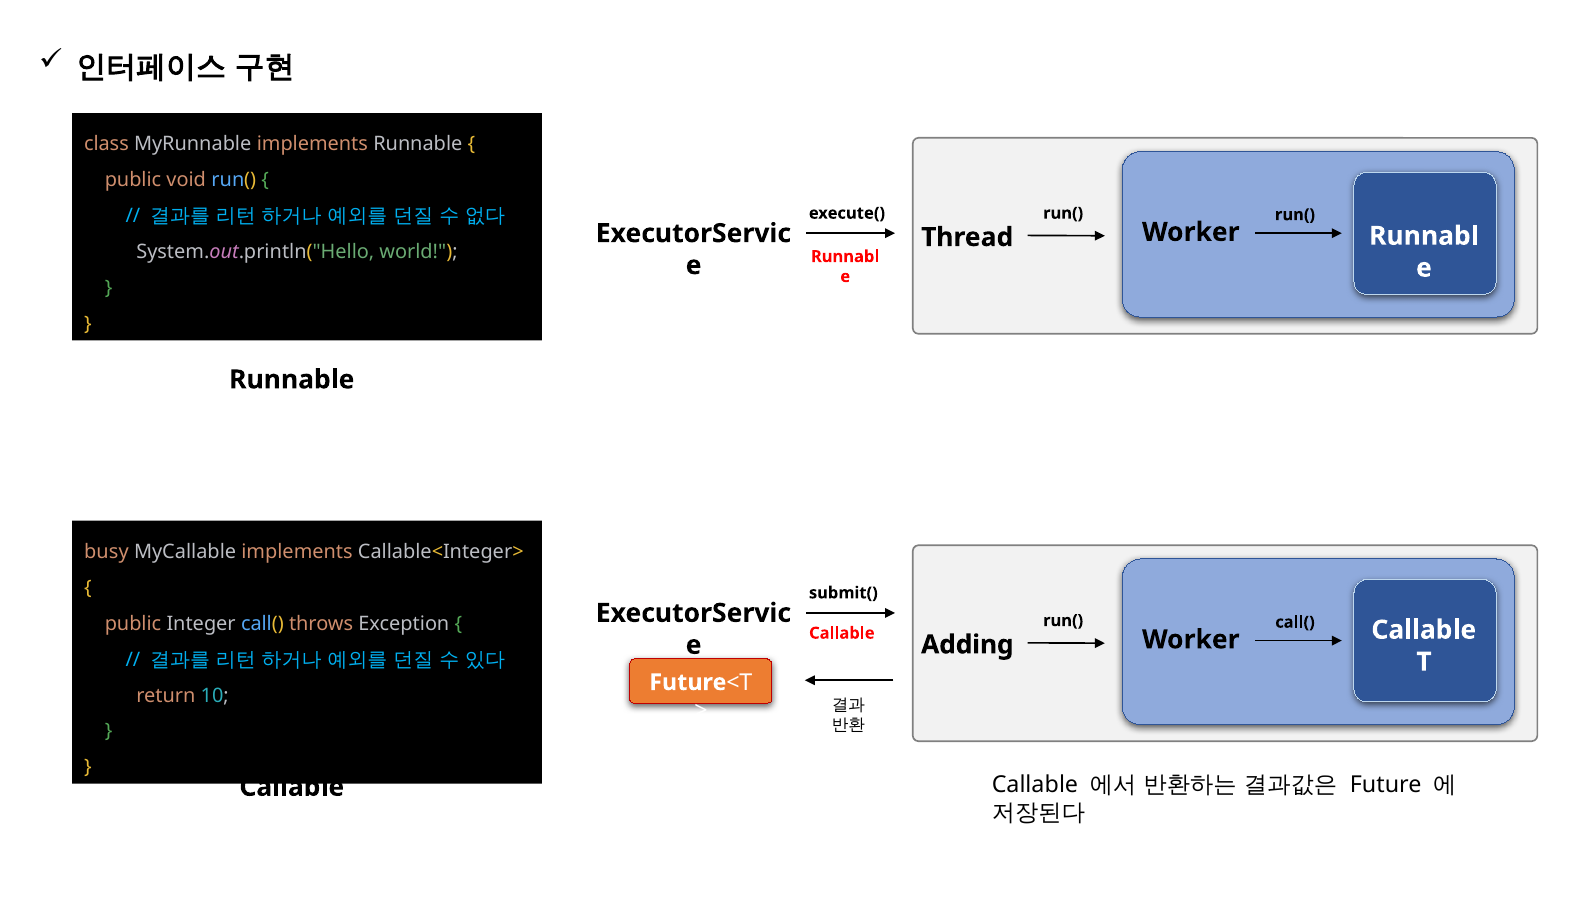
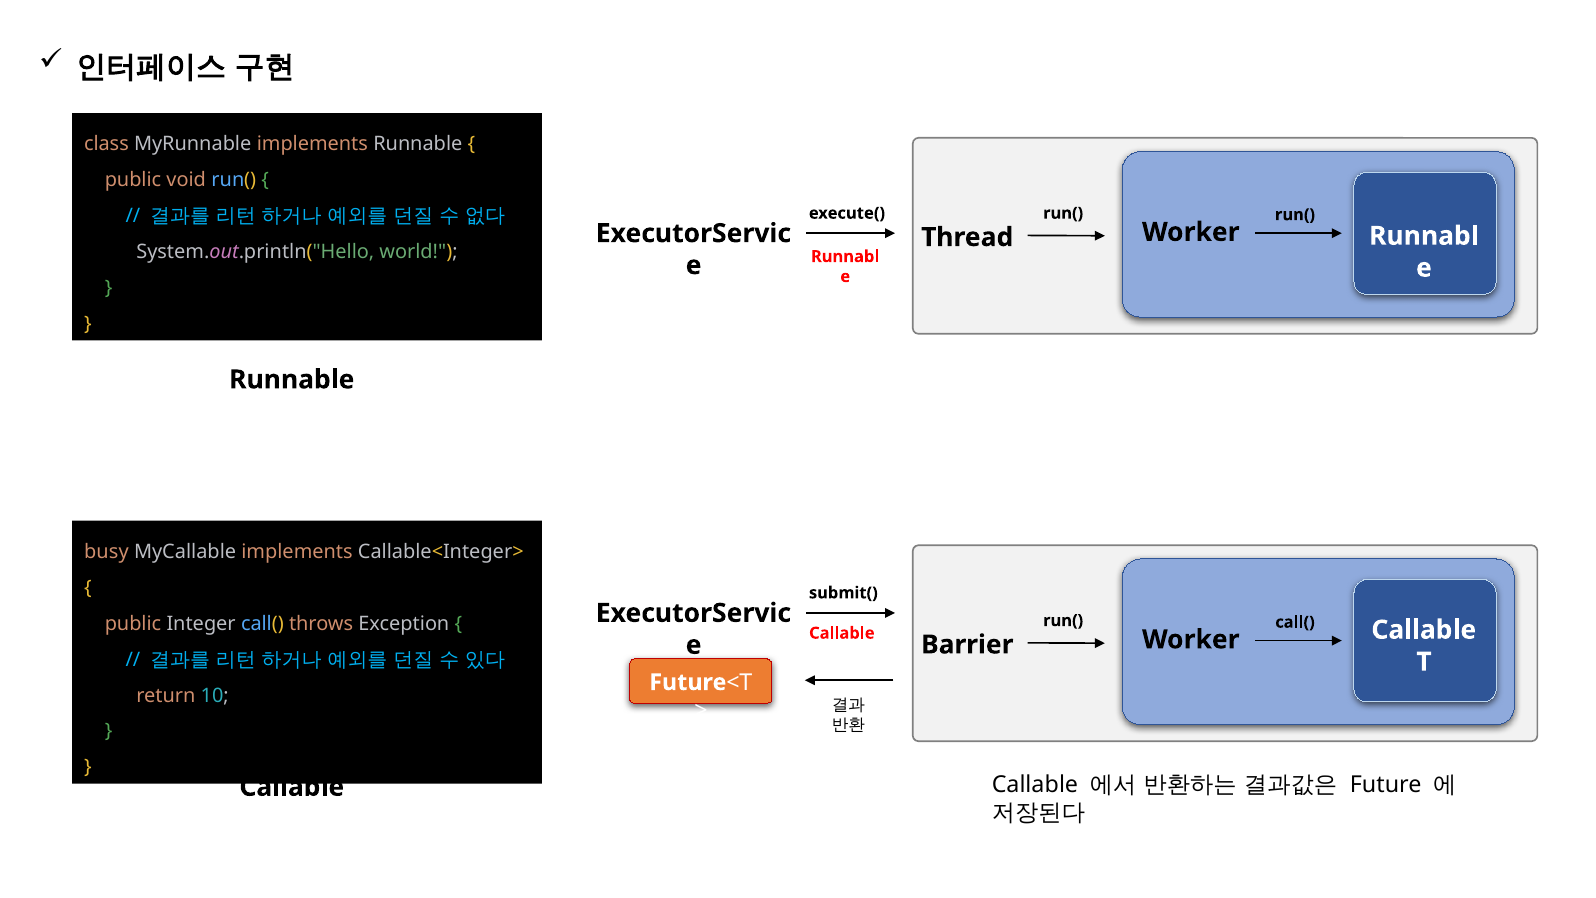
Adding: Adding -> Barrier
